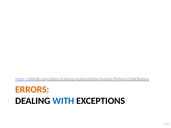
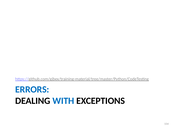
ERRORS colour: orange -> blue
